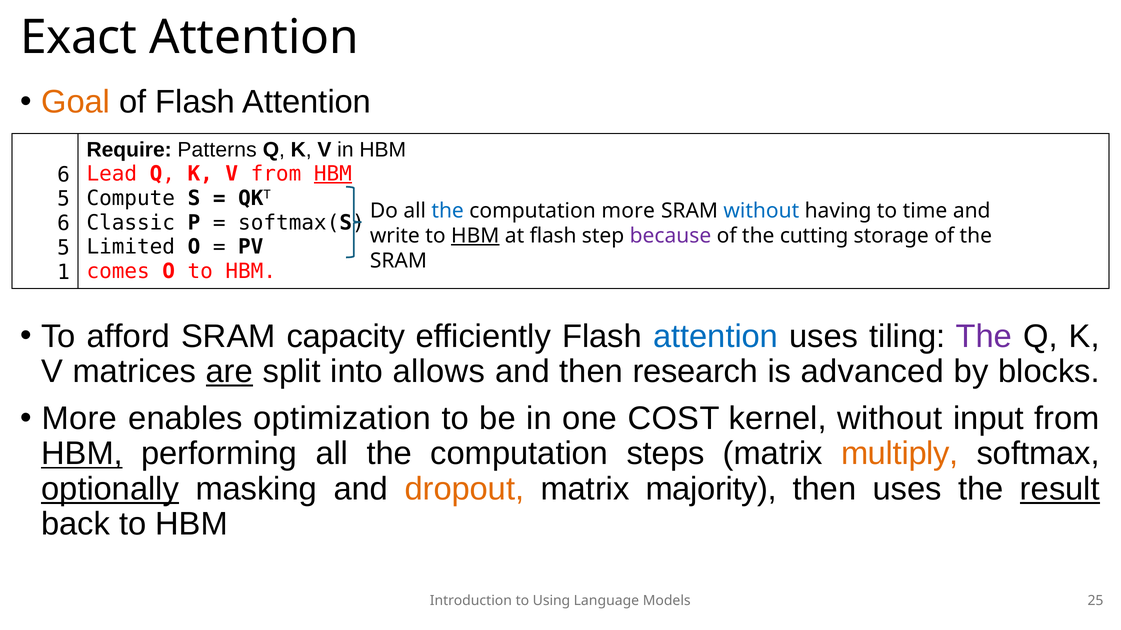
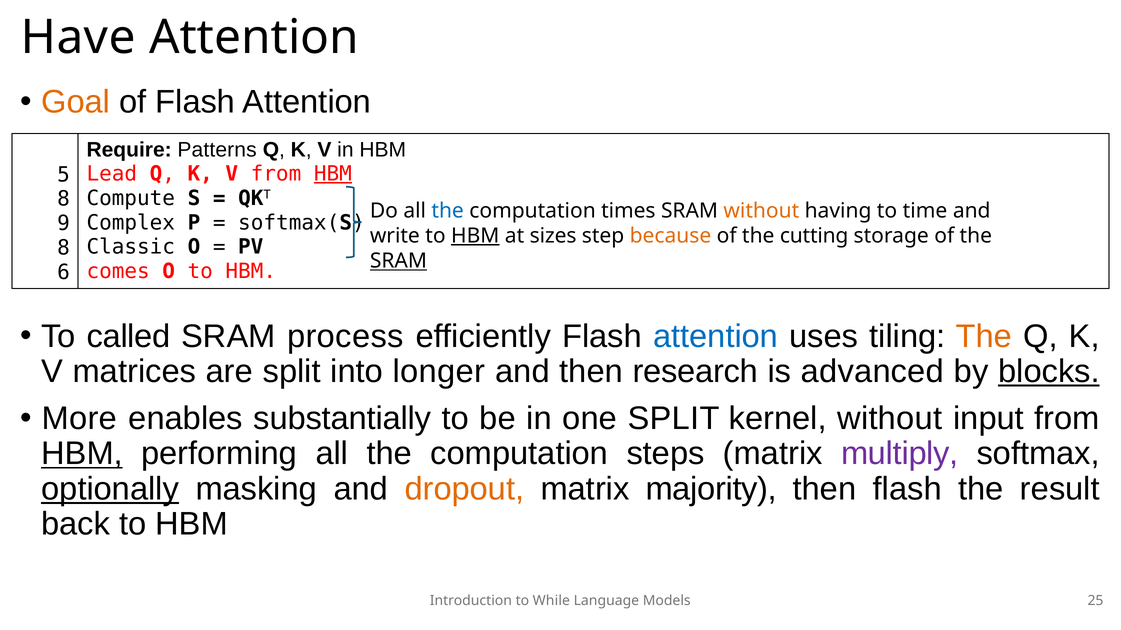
Exact: Exact -> Have
6 at (63, 175): 6 -> 5
5 at (63, 199): 5 -> 8
computation more: more -> times
without at (761, 211) colour: blue -> orange
Classic: Classic -> Complex
6 at (63, 224): 6 -> 9
at flash: flash -> sizes
because colour: purple -> orange
Limited: Limited -> Classic
5 at (63, 248): 5 -> 8
SRAM at (398, 261) underline: none -> present
1: 1 -> 6
afford: afford -> called
capacity: capacity -> process
The at (984, 337) colour: purple -> orange
are underline: present -> none
allows: allows -> longer
blocks underline: none -> present
optimization: optimization -> substantially
one COST: COST -> SPLIT
multiply colour: orange -> purple
then uses: uses -> flash
result underline: present -> none
Using: Using -> While
